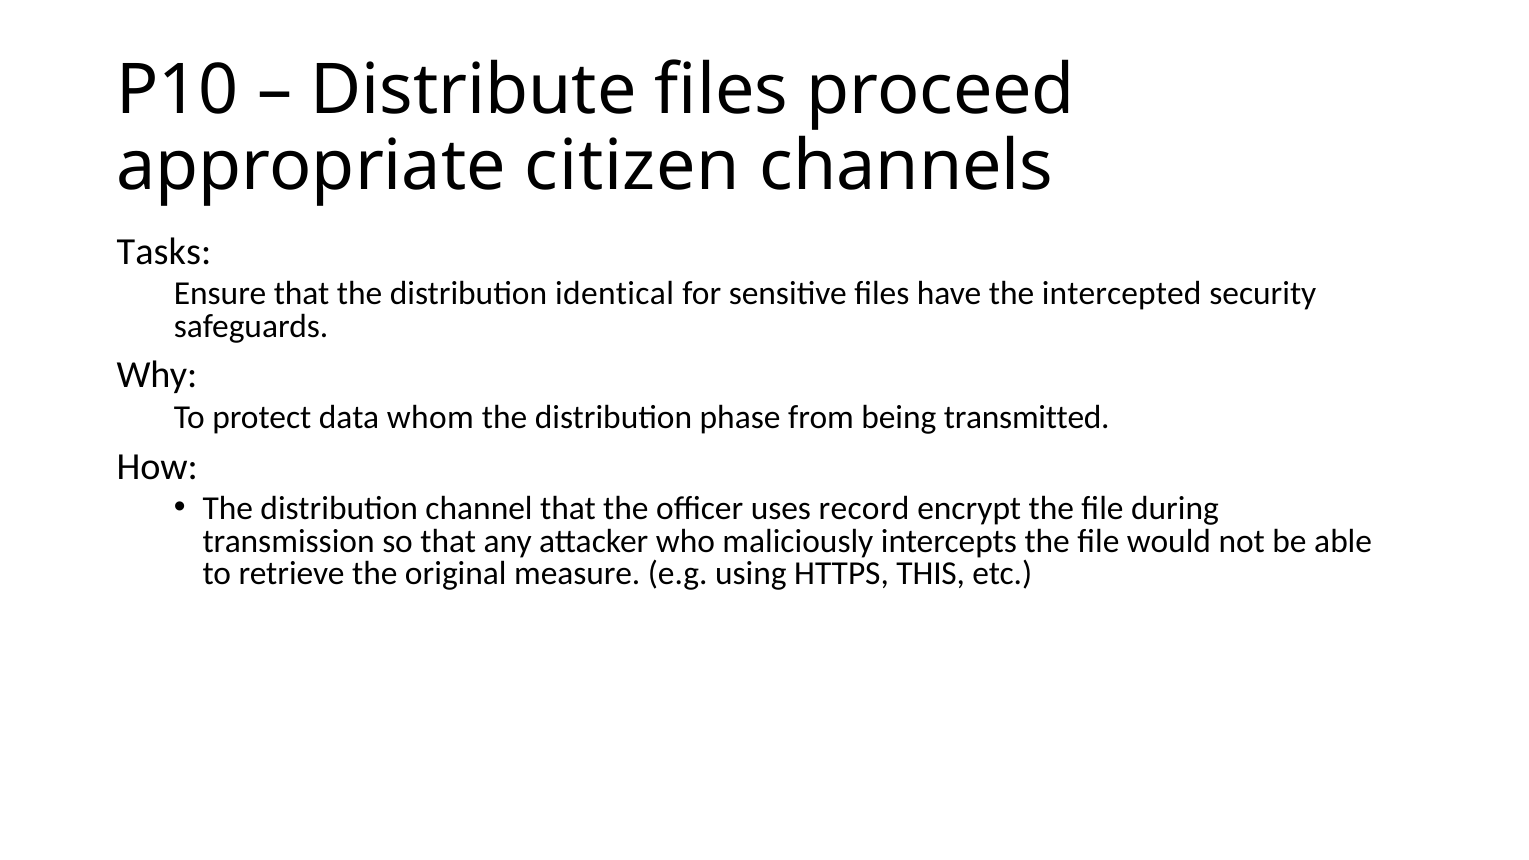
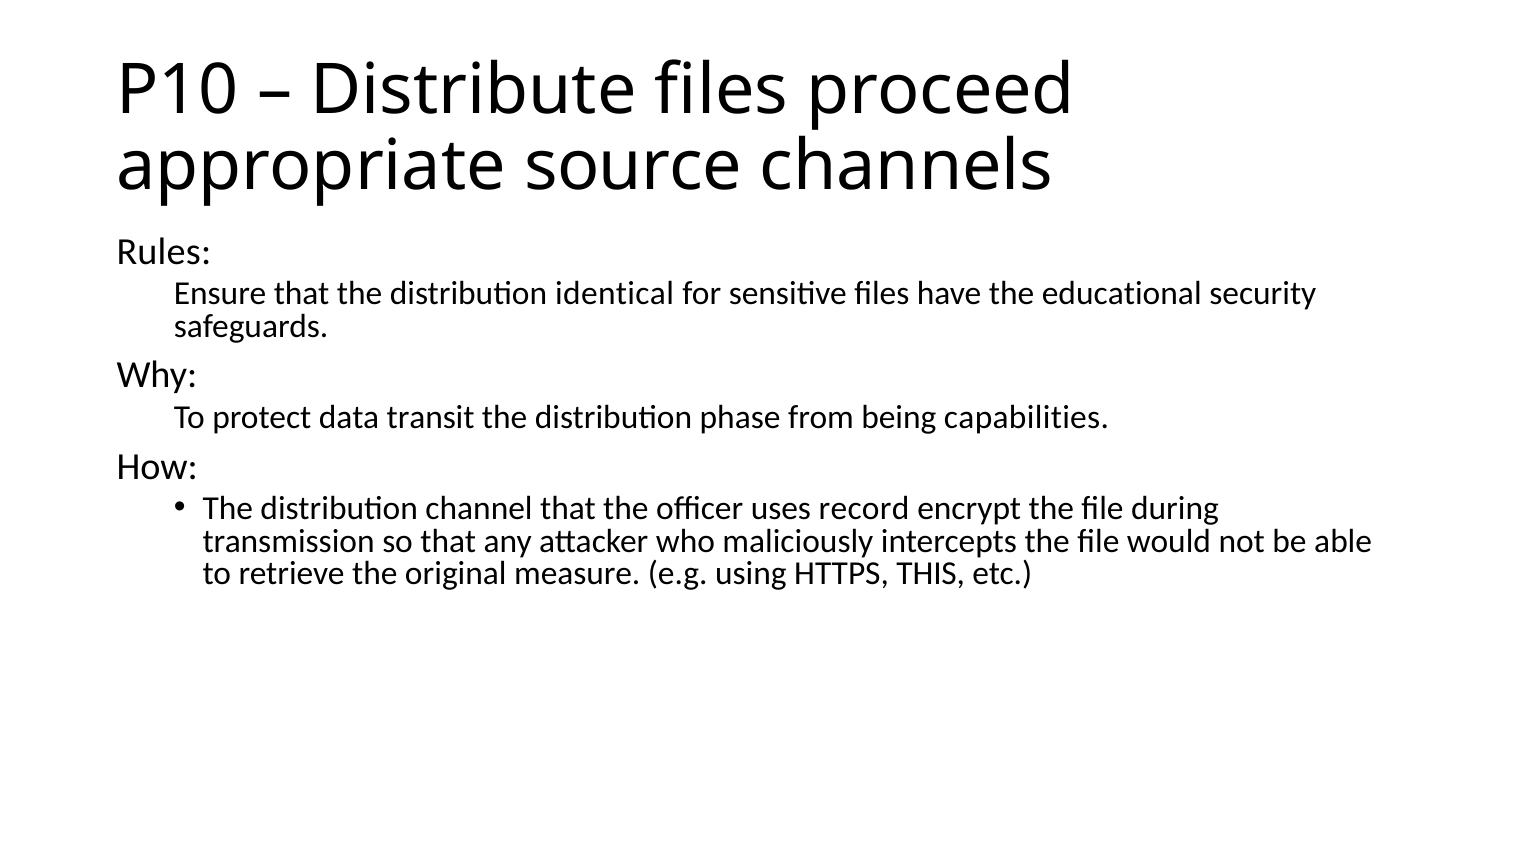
citizen: citizen -> source
Tasks: Tasks -> Rules
intercepted: intercepted -> educational
whom: whom -> transit
transmitted: transmitted -> capabilities
